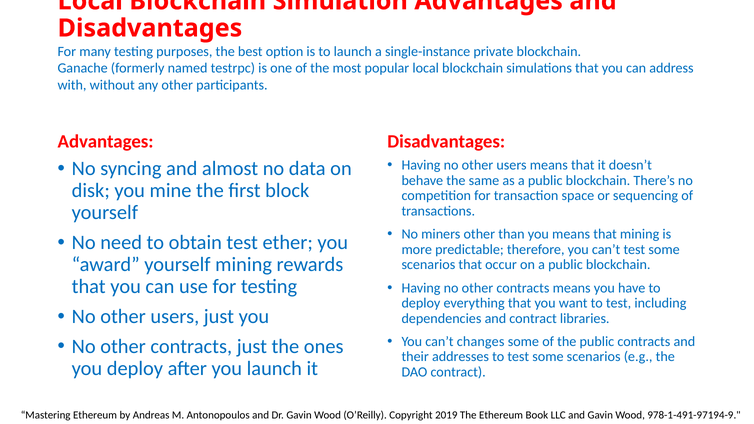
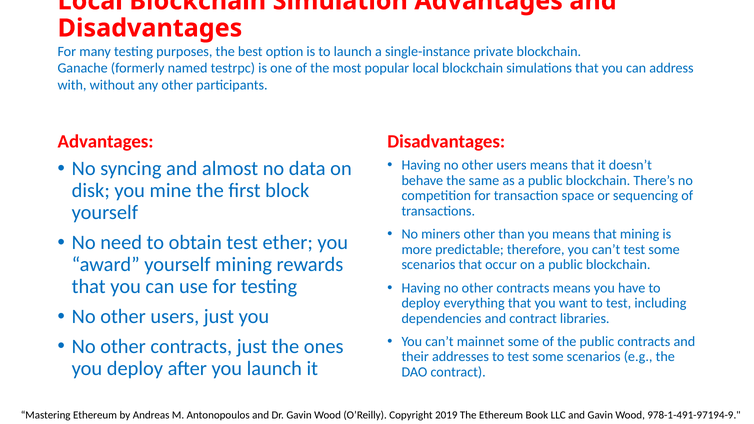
changes: changes -> mainnet
